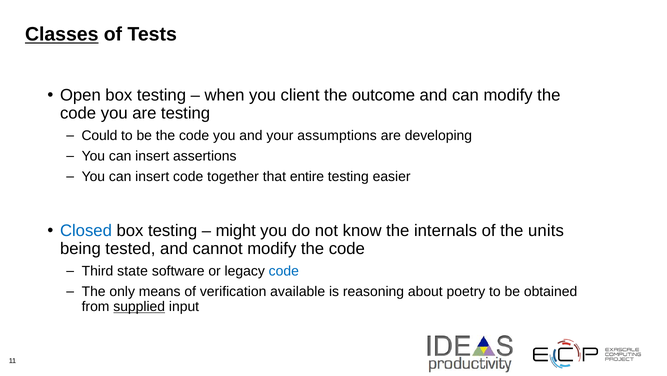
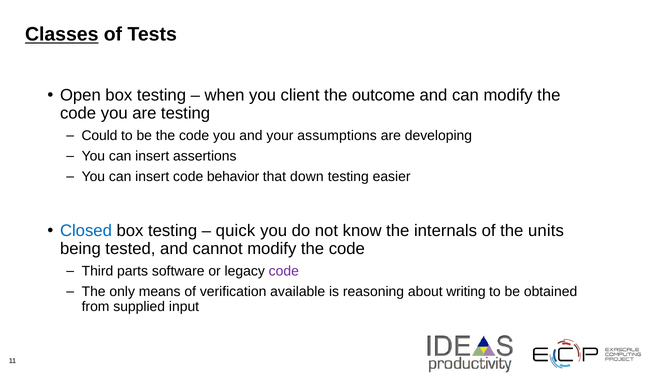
together: together -> behavior
entire: entire -> down
might: might -> quick
state: state -> parts
code at (284, 271) colour: blue -> purple
poetry: poetry -> writing
supplied underline: present -> none
